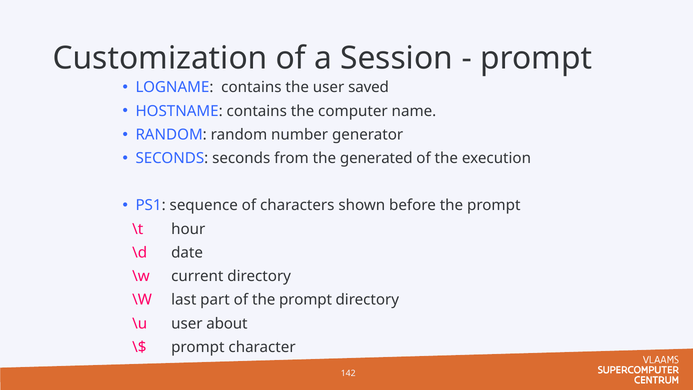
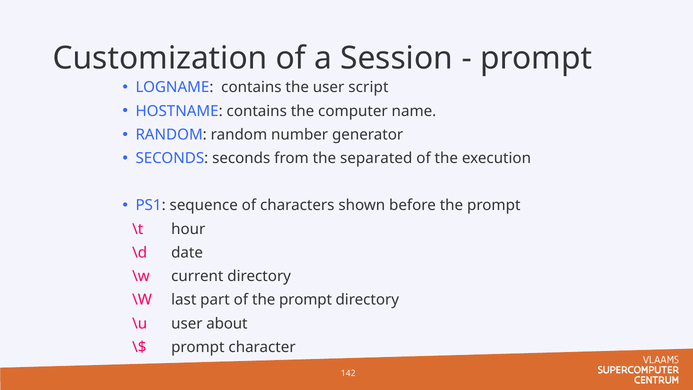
saved: saved -> script
generated: generated -> separated
